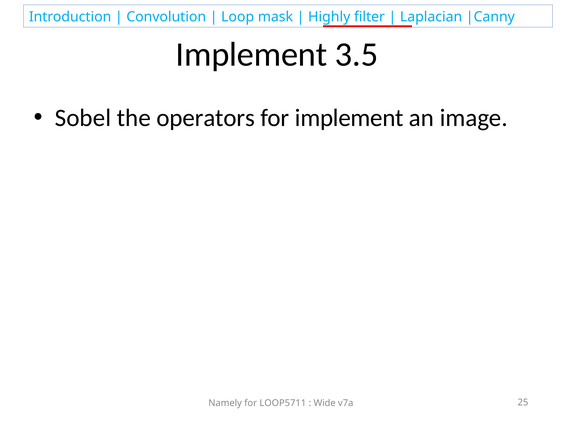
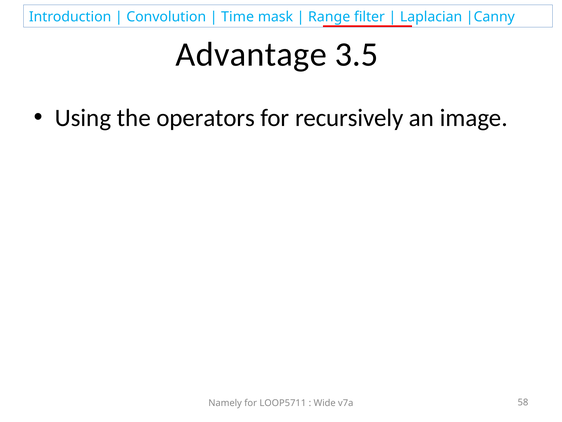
Loop: Loop -> Time
Highly: Highly -> Range
Implement at (251, 54): Implement -> Advantage
Sobel: Sobel -> Using
for implement: implement -> recursively
25: 25 -> 58
